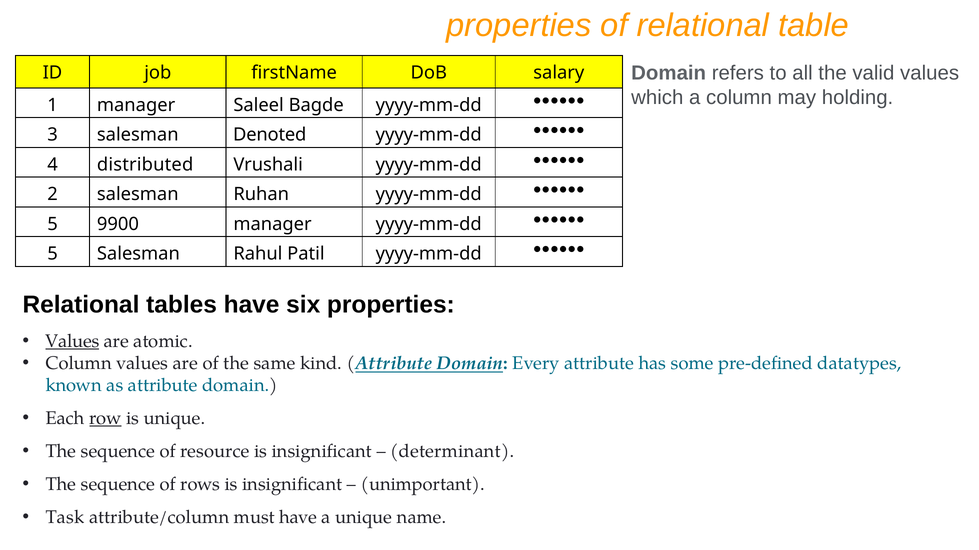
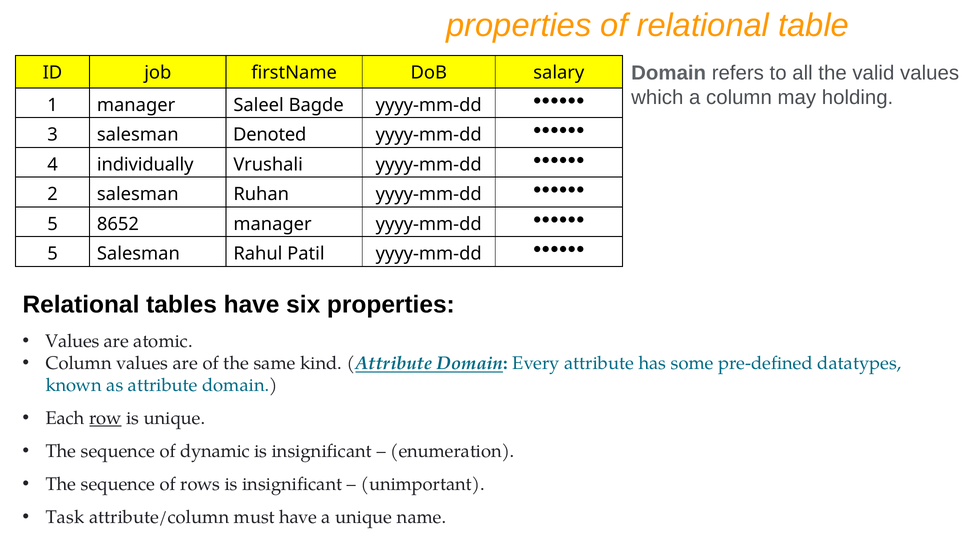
distributed: distributed -> individually
9900: 9900 -> 8652
Values at (72, 342) underline: present -> none
resource: resource -> dynamic
determinant: determinant -> enumeration
